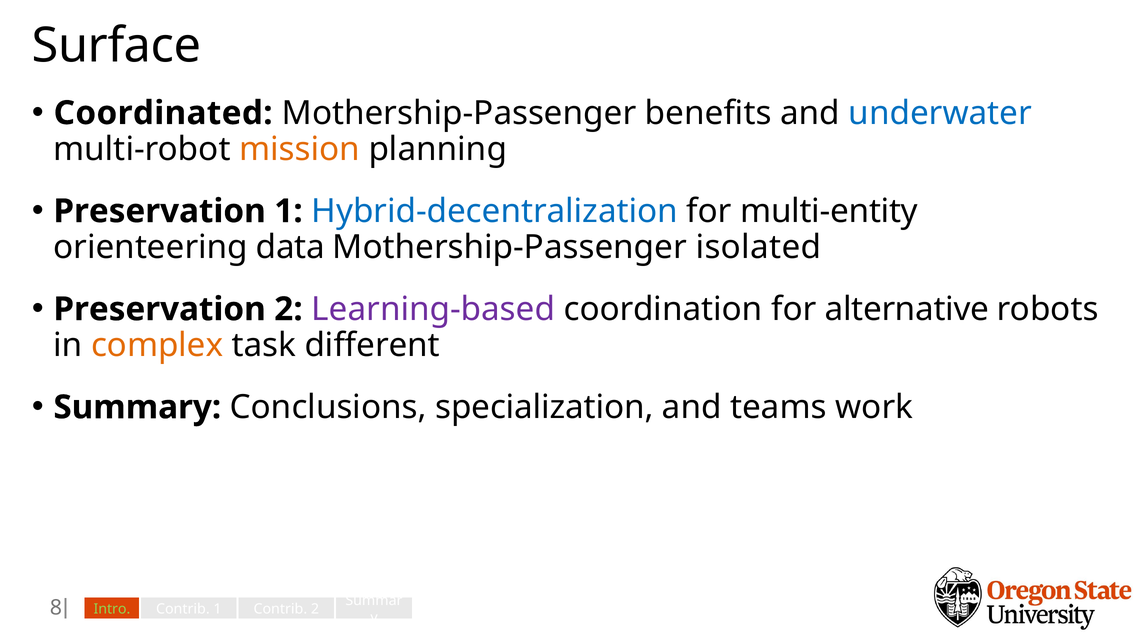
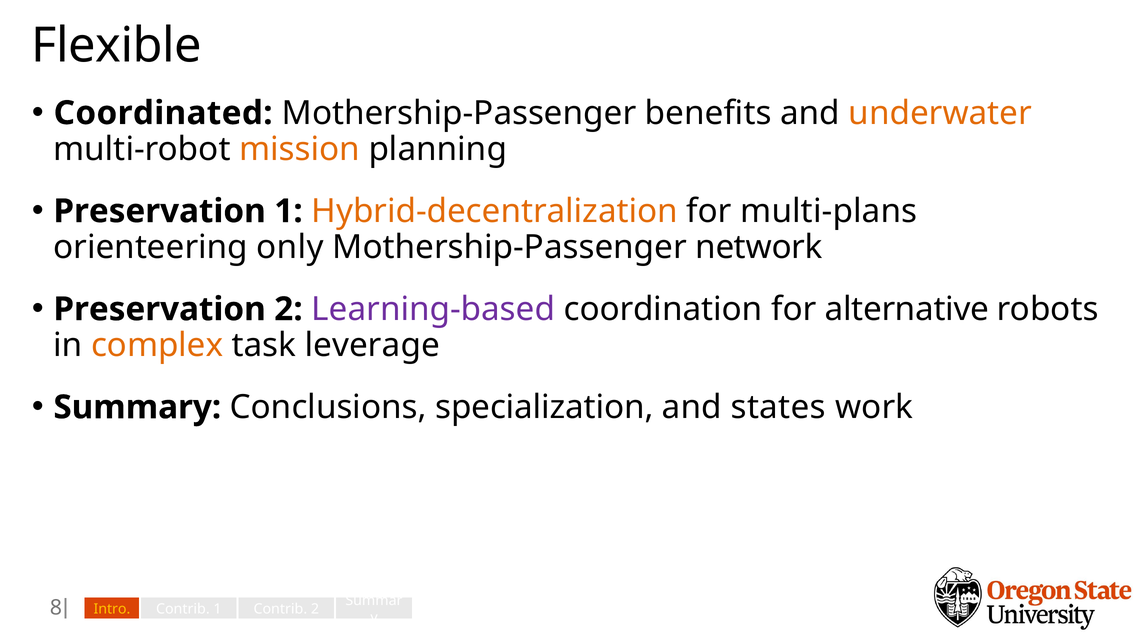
Surface: Surface -> Flexible
underwater colour: blue -> orange
Hybrid-decentralization colour: blue -> orange
multi-entity: multi-entity -> multi-plans
data: data -> only
isolated: isolated -> network
different: different -> leverage
teams: teams -> states
Intro colour: light green -> yellow
